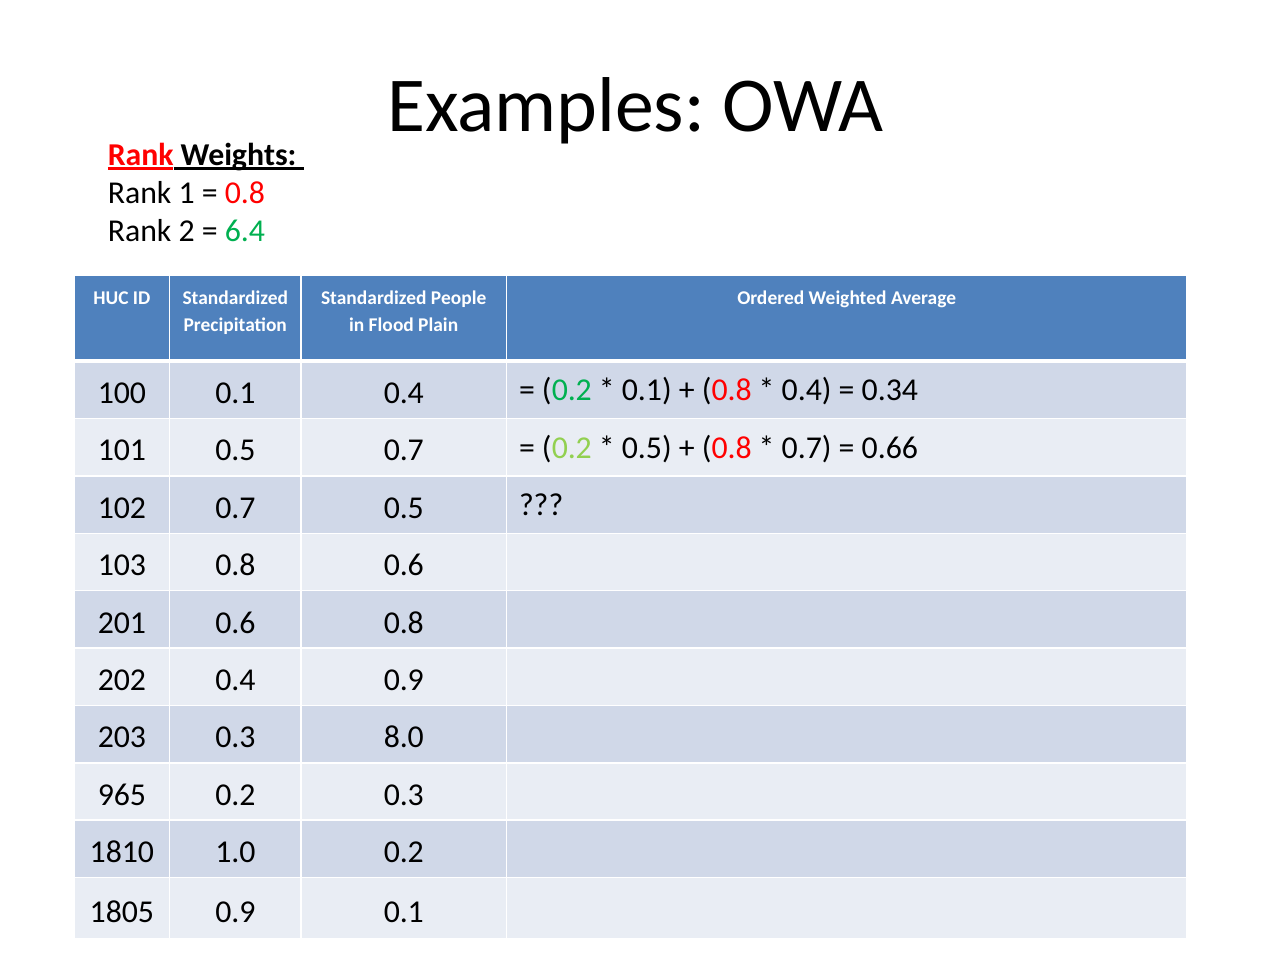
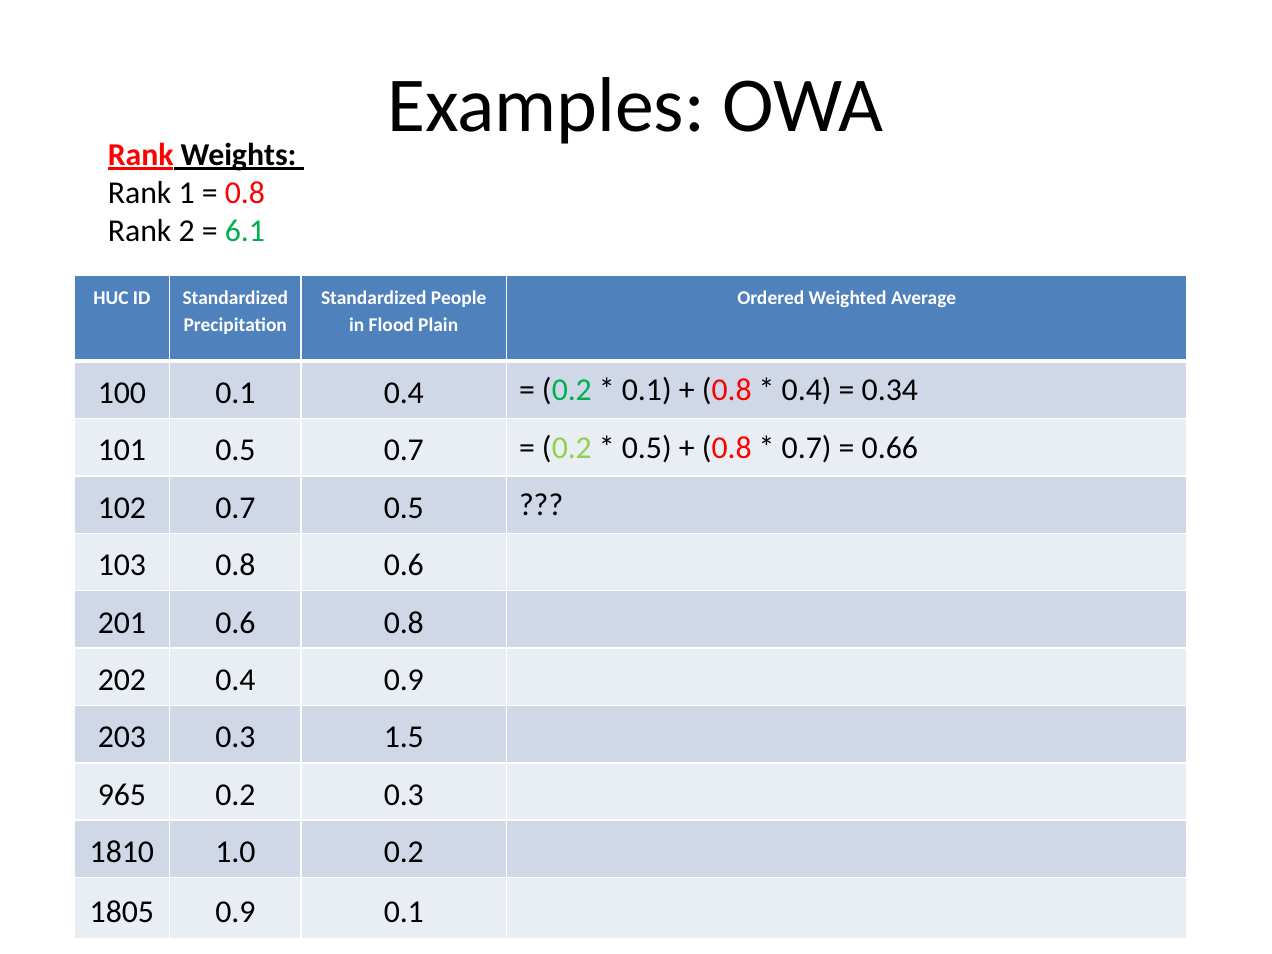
6.4: 6.4 -> 6.1
8.0: 8.0 -> 1.5
